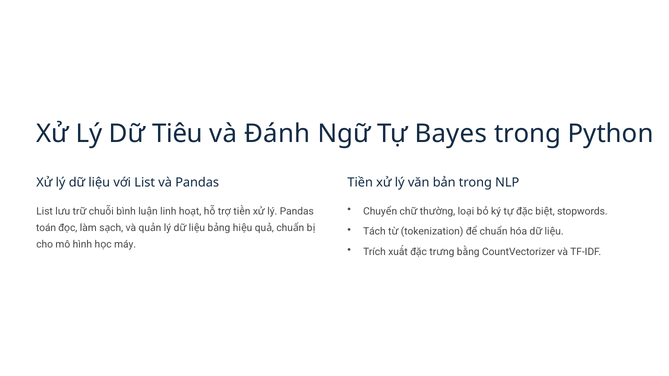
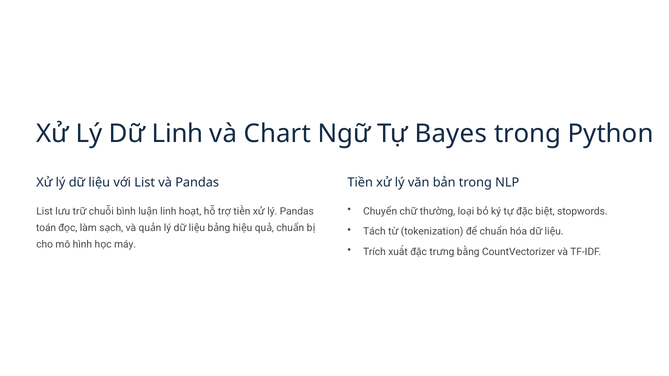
Dữ Tiêu: Tiêu -> Linh
Đánh: Đánh -> Chart
